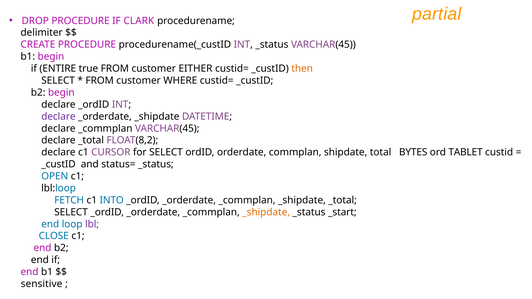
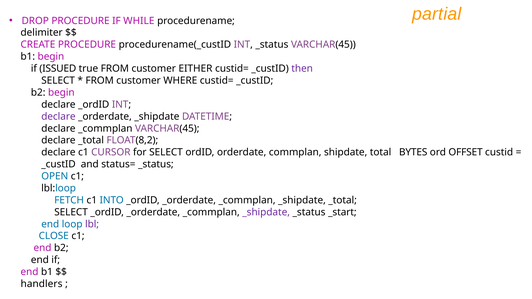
CLARK: CLARK -> WHILE
ENTIRE: ENTIRE -> ISSUED
then colour: orange -> purple
TABLET: TABLET -> OFFSET
_shipdate at (266, 212) colour: orange -> purple
sensitive: sensitive -> handlers
